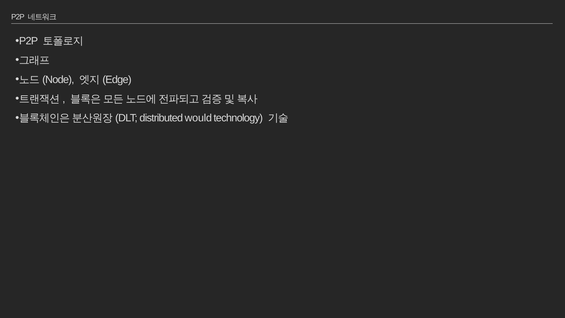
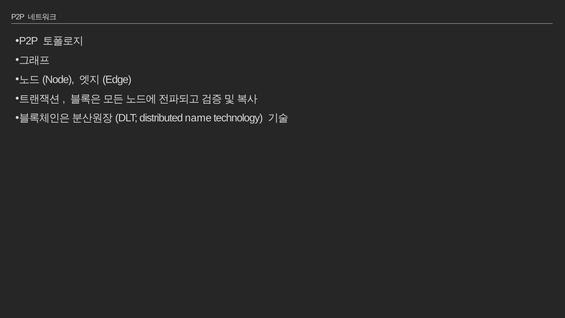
would: would -> name
